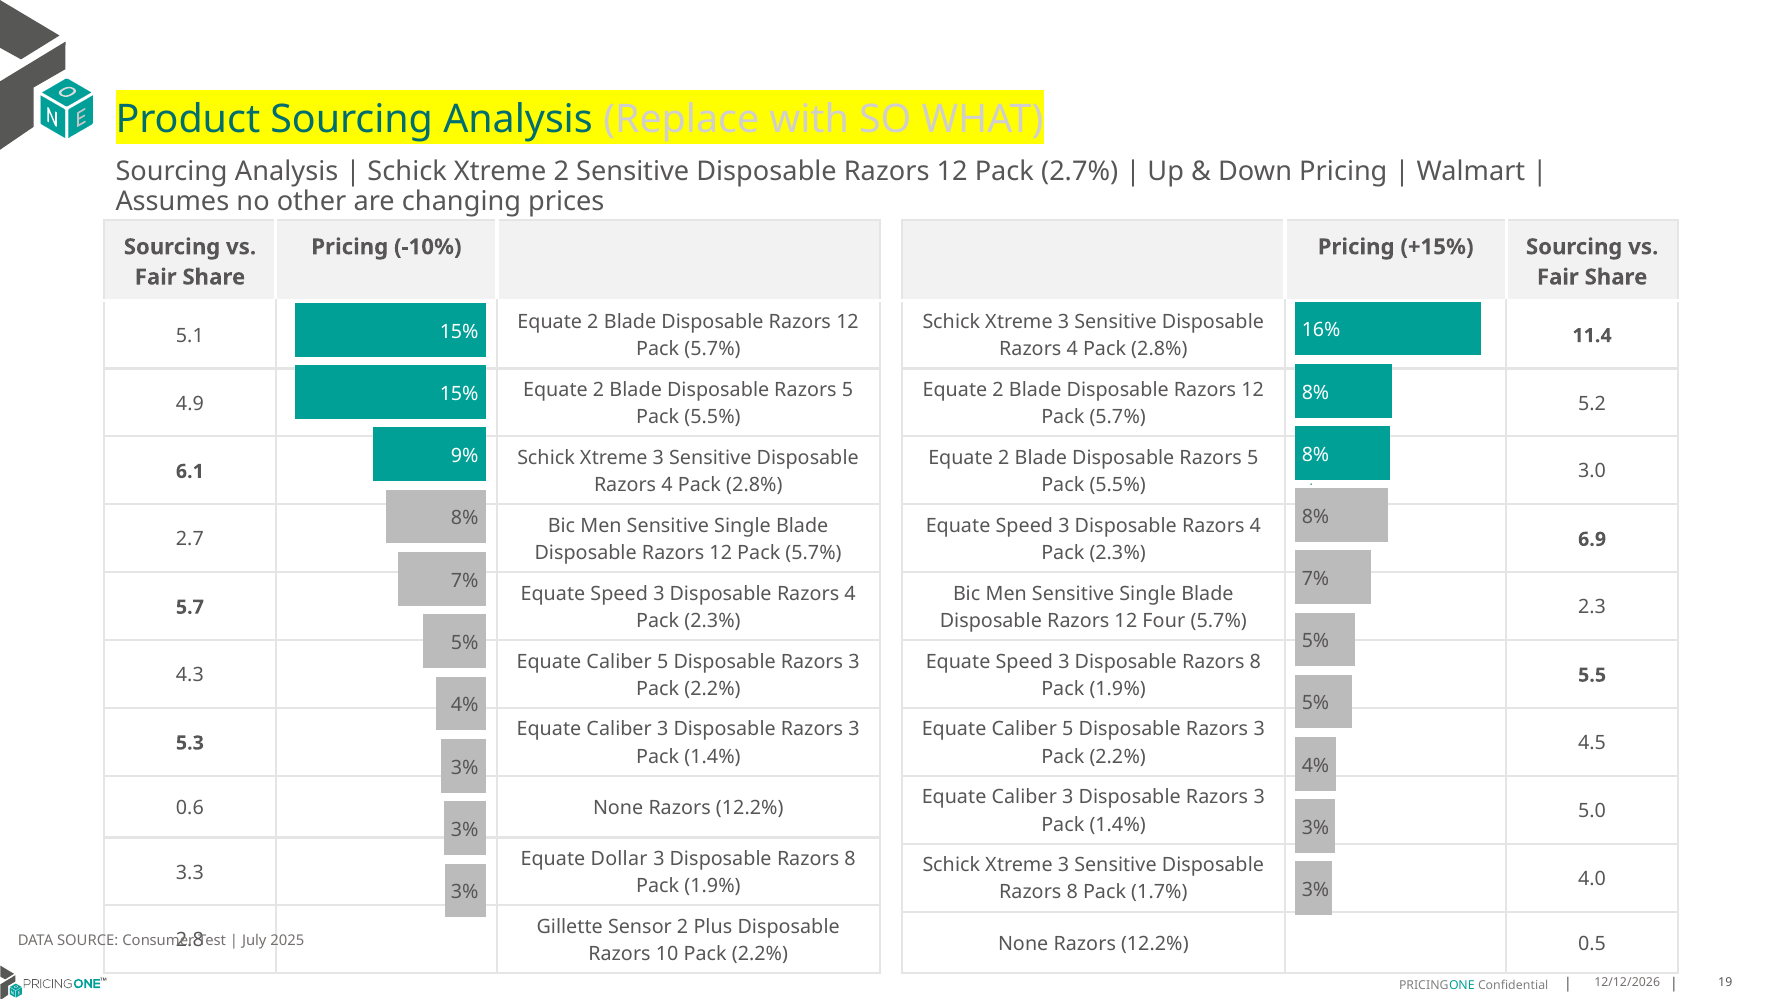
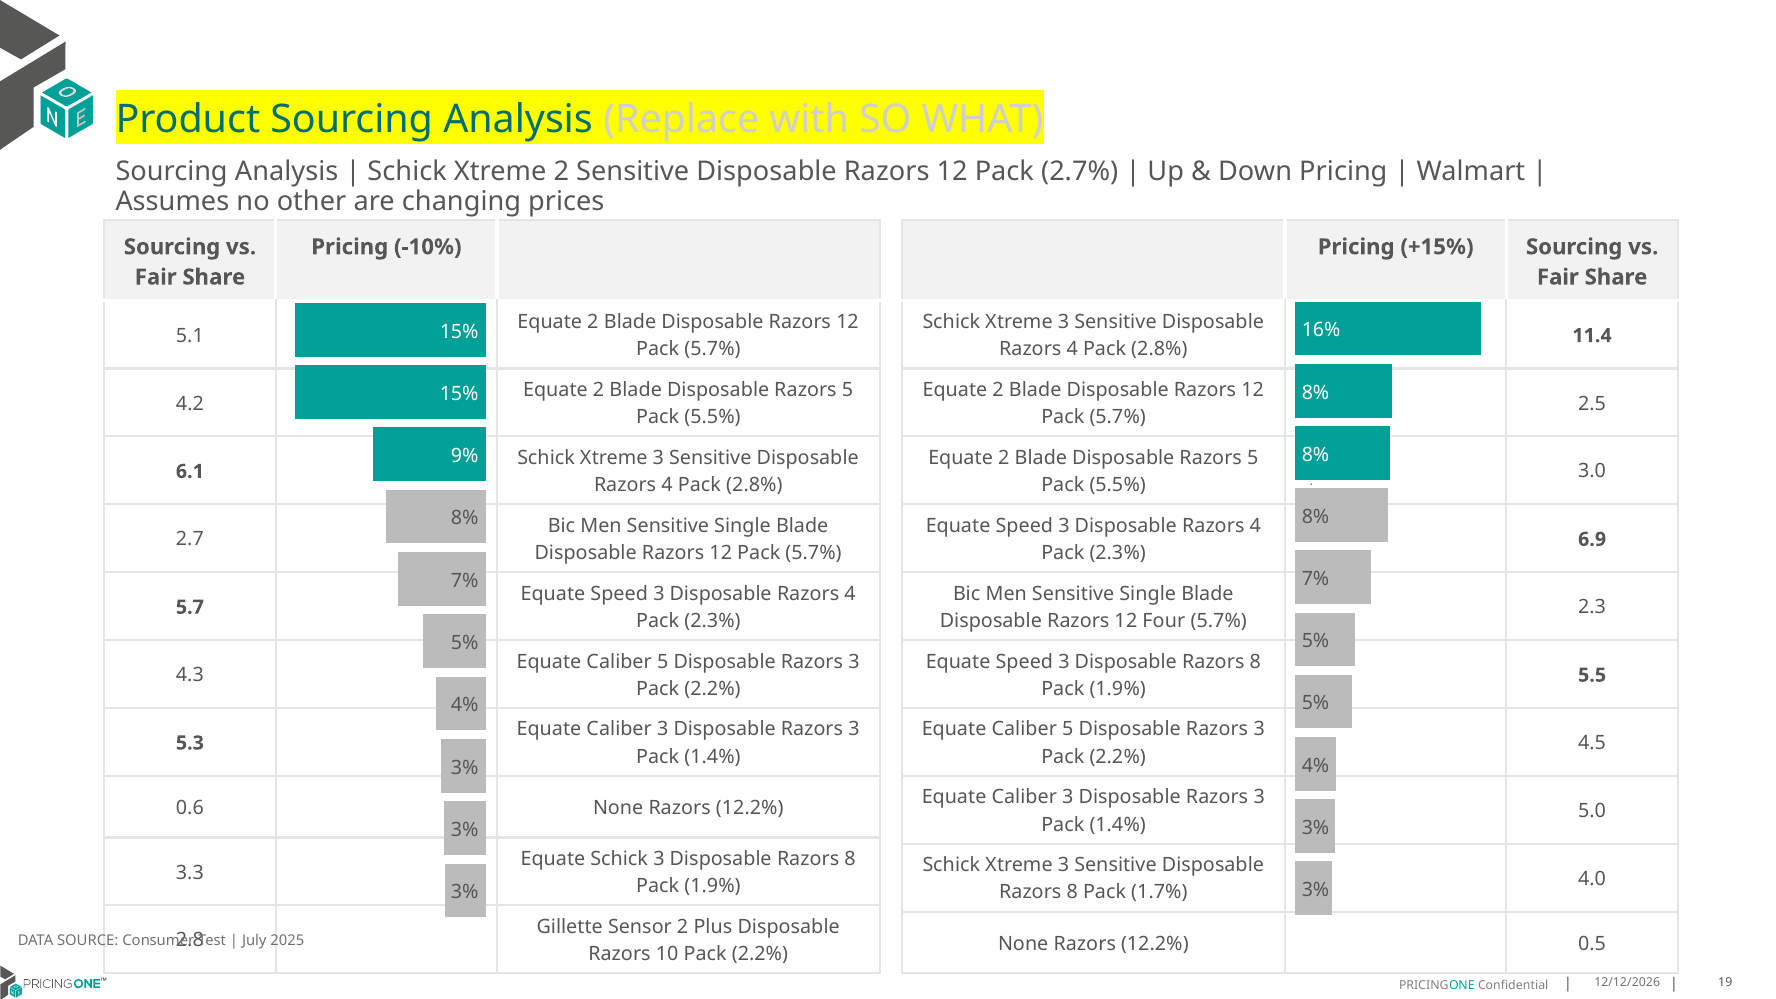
4.9: 4.9 -> 4.2
5.2: 5.2 -> 2.5
Equate Dollar: Dollar -> Schick
